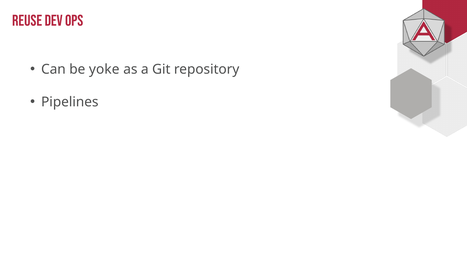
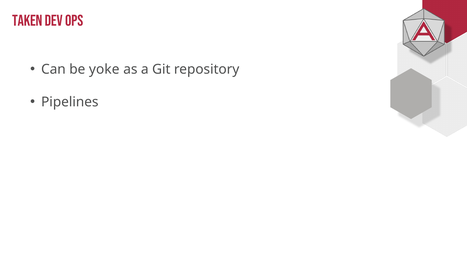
REUSE: REUSE -> TAKEN
